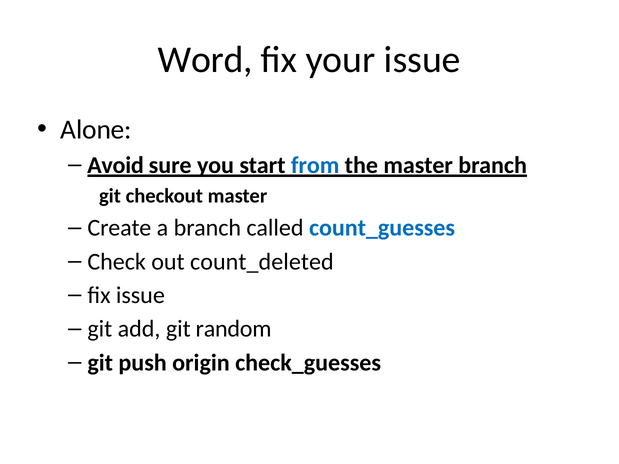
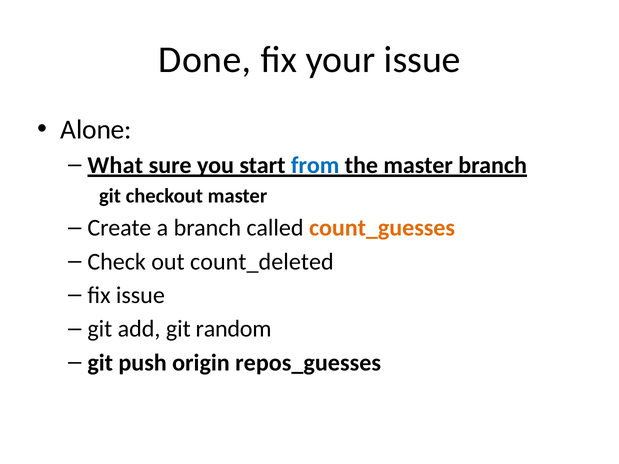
Word: Word -> Done
Avoid: Avoid -> What
count_guesses colour: blue -> orange
check_guesses: check_guesses -> repos_guesses
